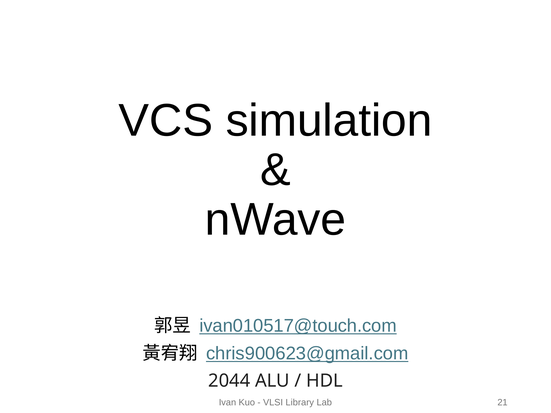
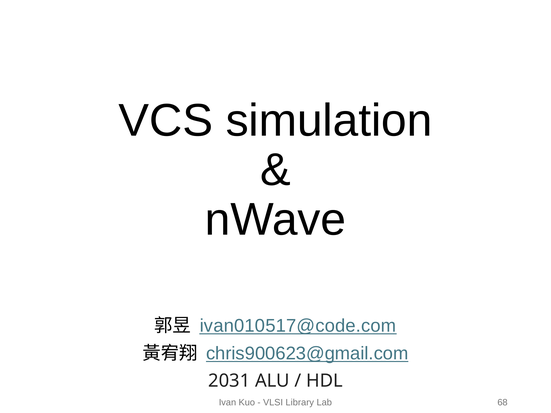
ivan010517@touch.com: ivan010517@touch.com -> ivan010517@code.com
2044: 2044 -> 2031
21: 21 -> 68
